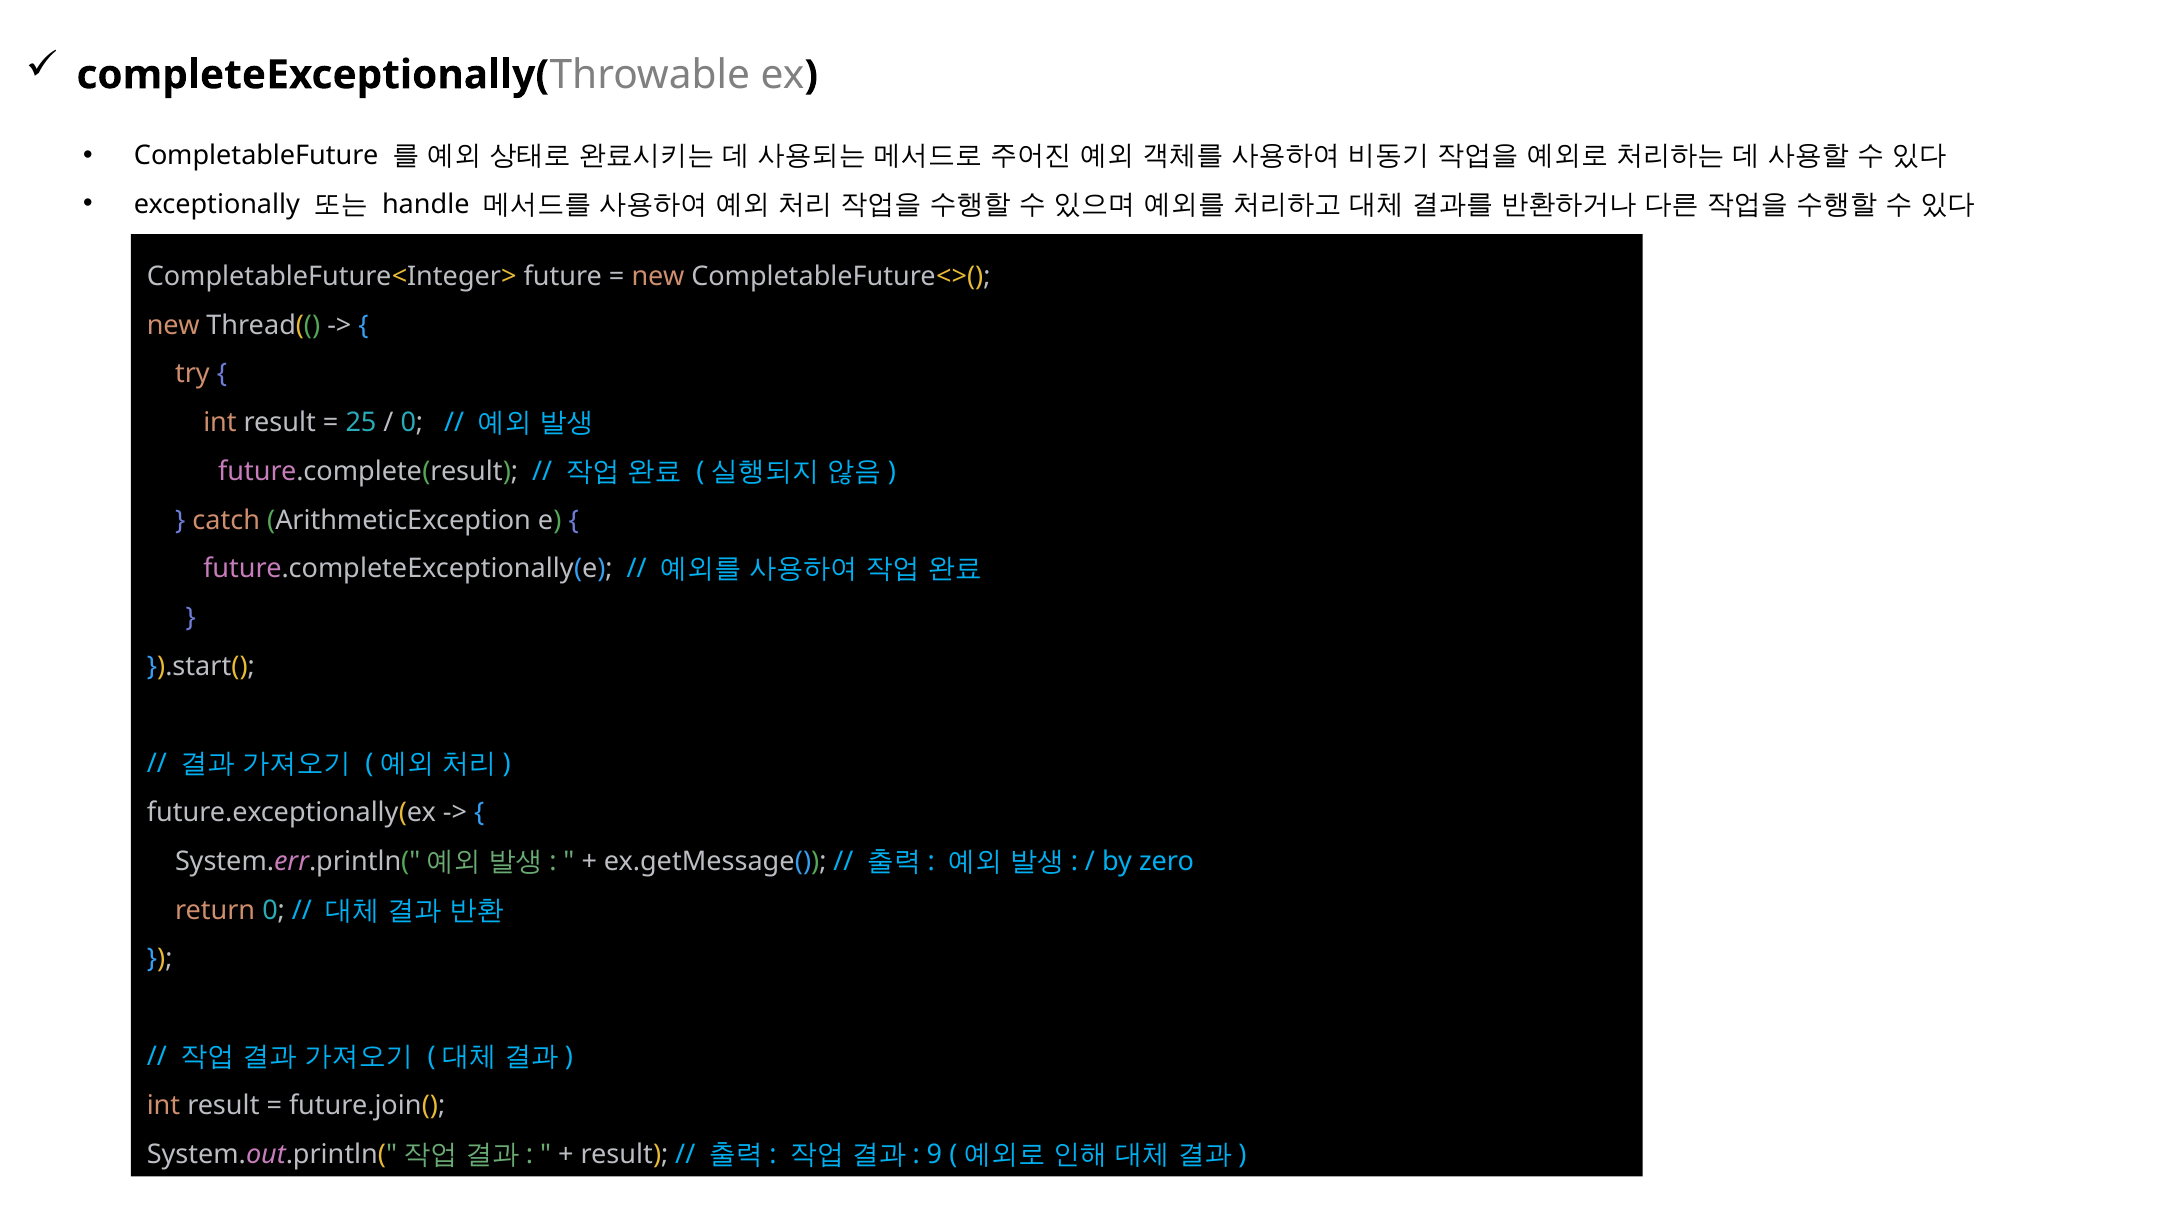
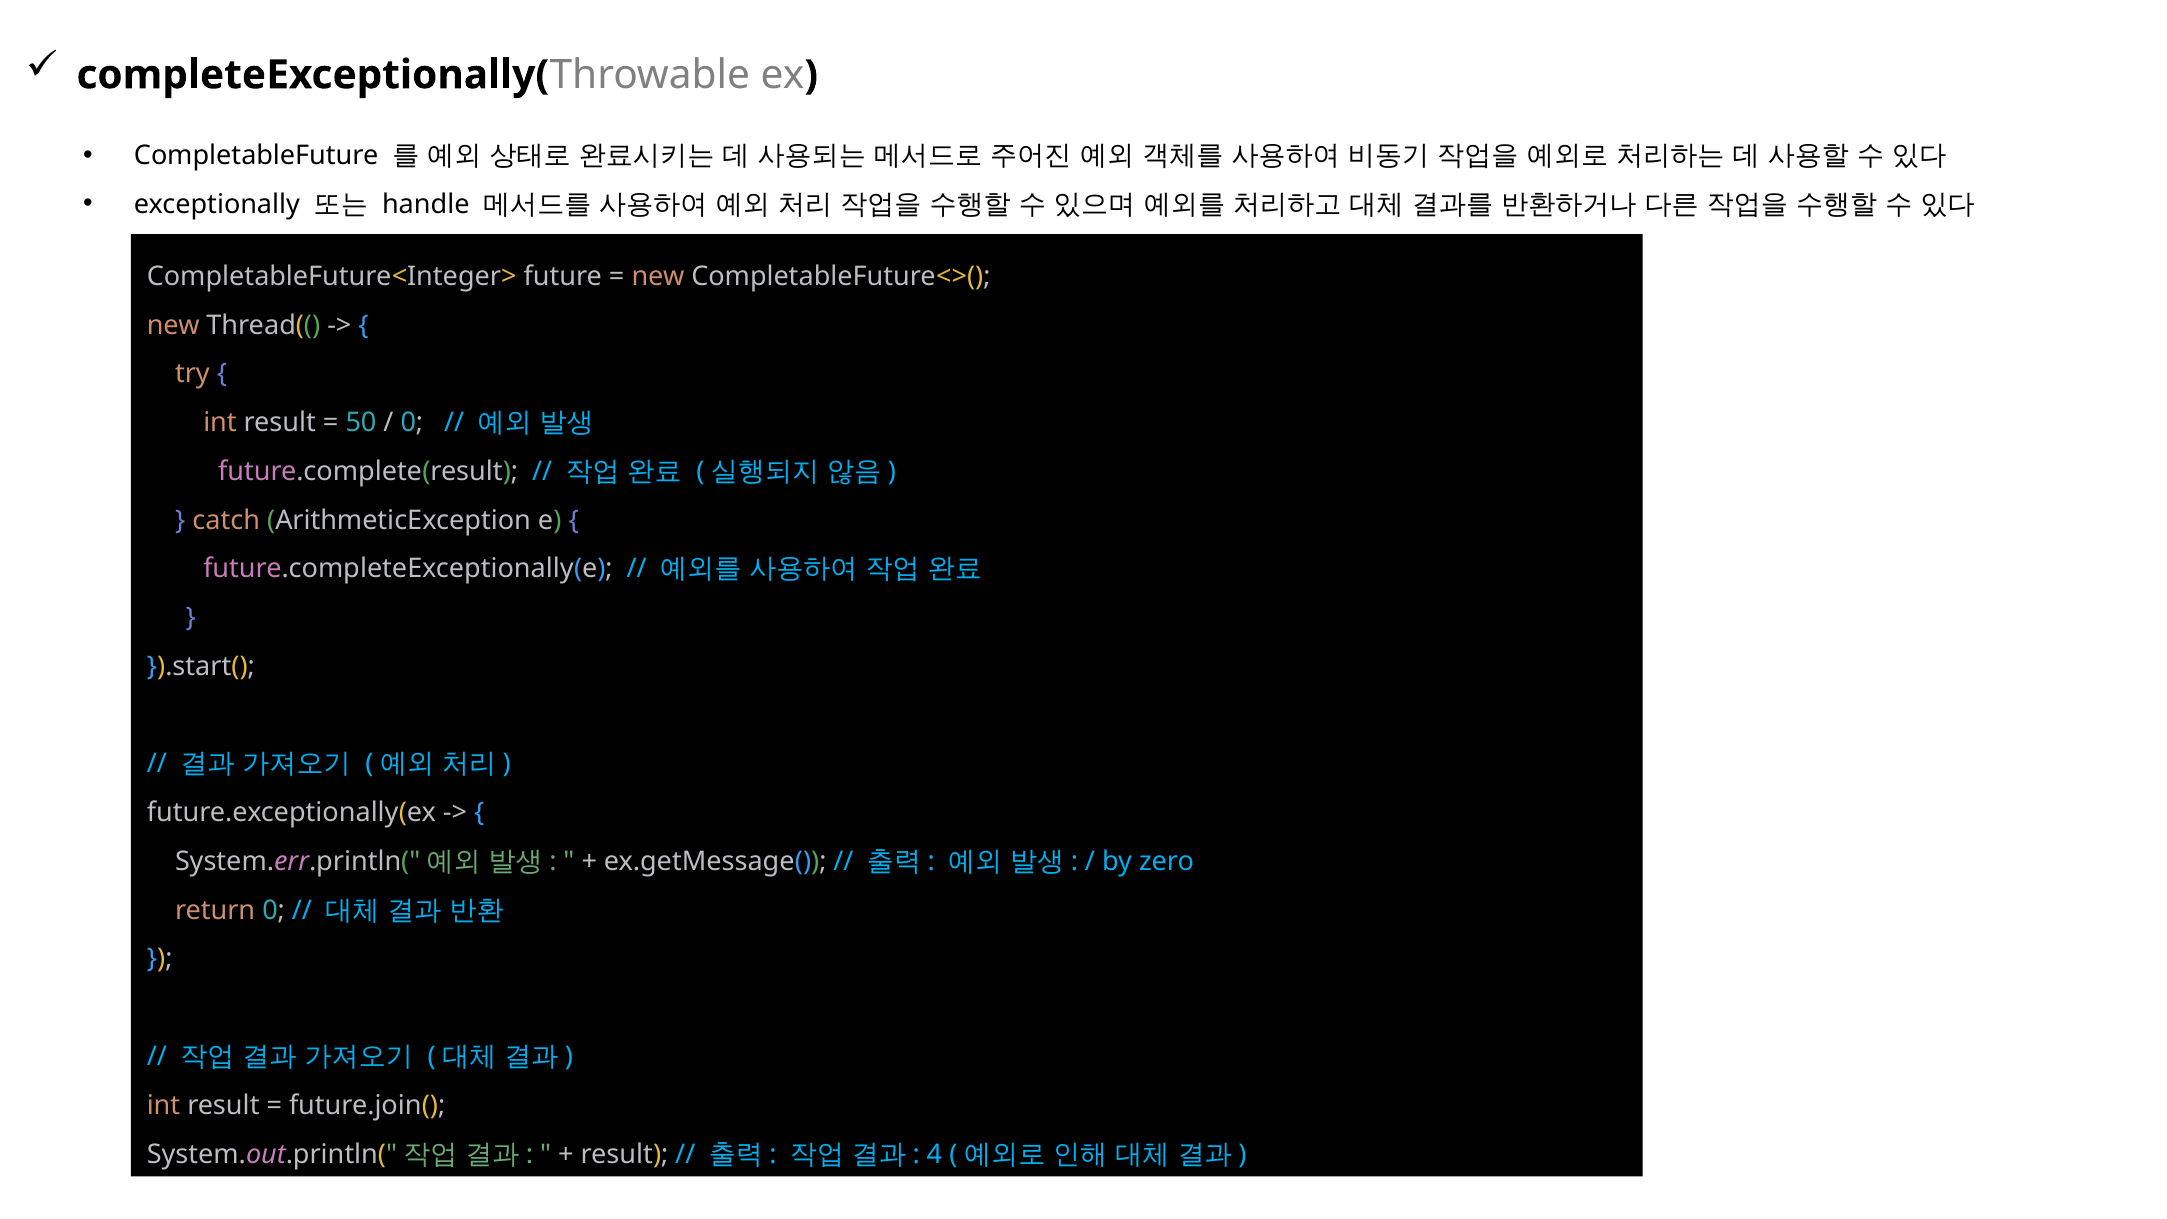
25: 25 -> 50
9: 9 -> 4
